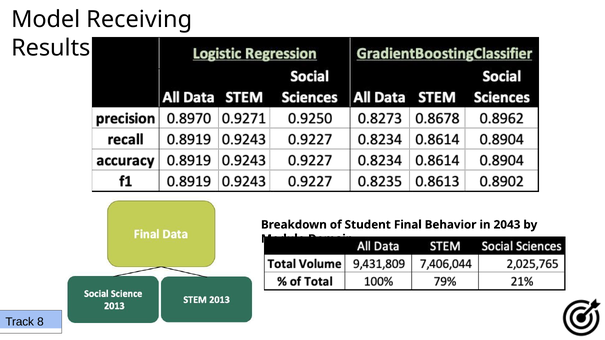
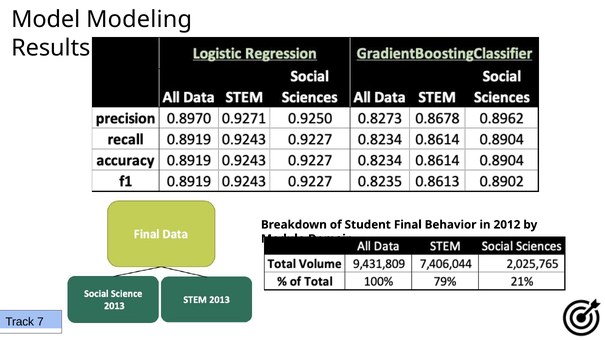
Receiving: Receiving -> Modeling
2043: 2043 -> 2012
8: 8 -> 7
